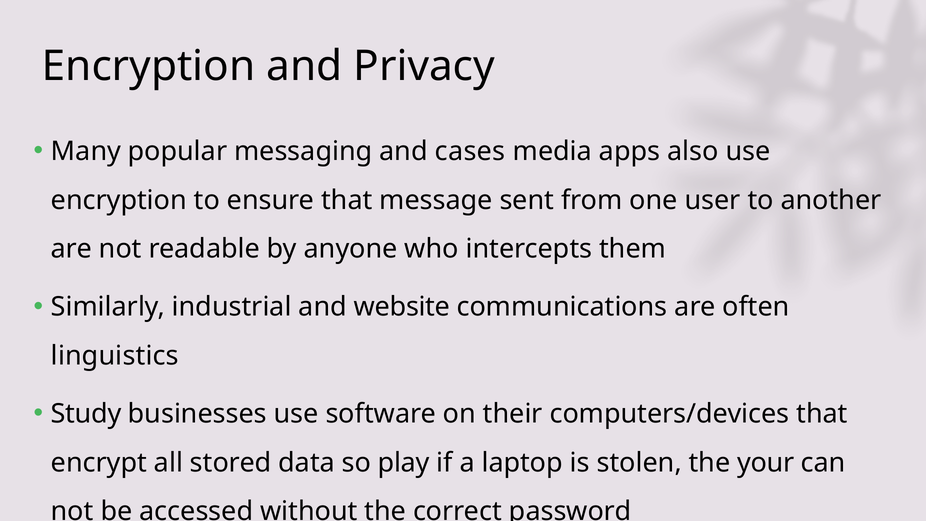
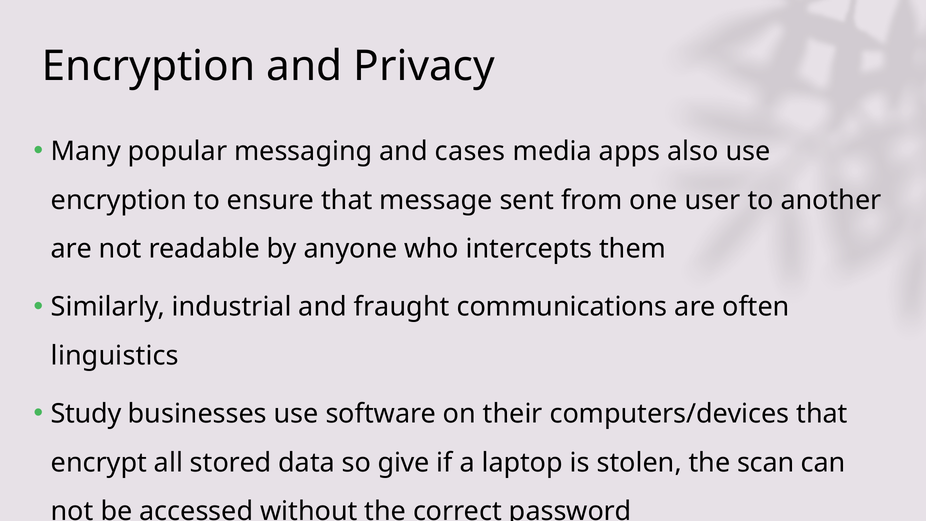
website: website -> fraught
play: play -> give
your: your -> scan
